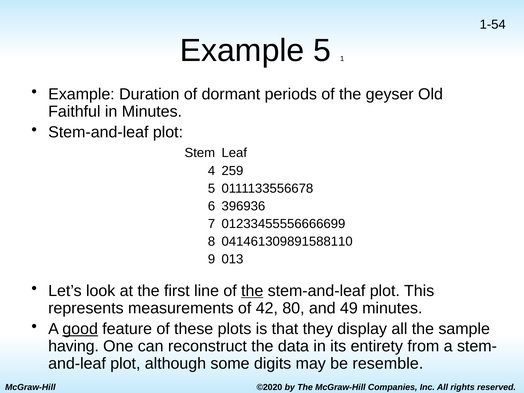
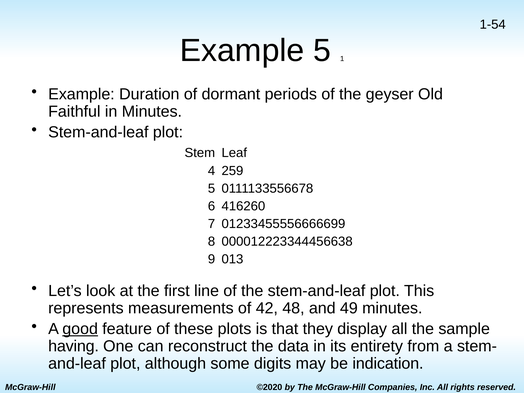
396936: 396936 -> 416260
041461309891588110: 041461309891588110 -> 000012223344456638
the at (252, 291) underline: present -> none
80: 80 -> 48
resemble: resemble -> indication
